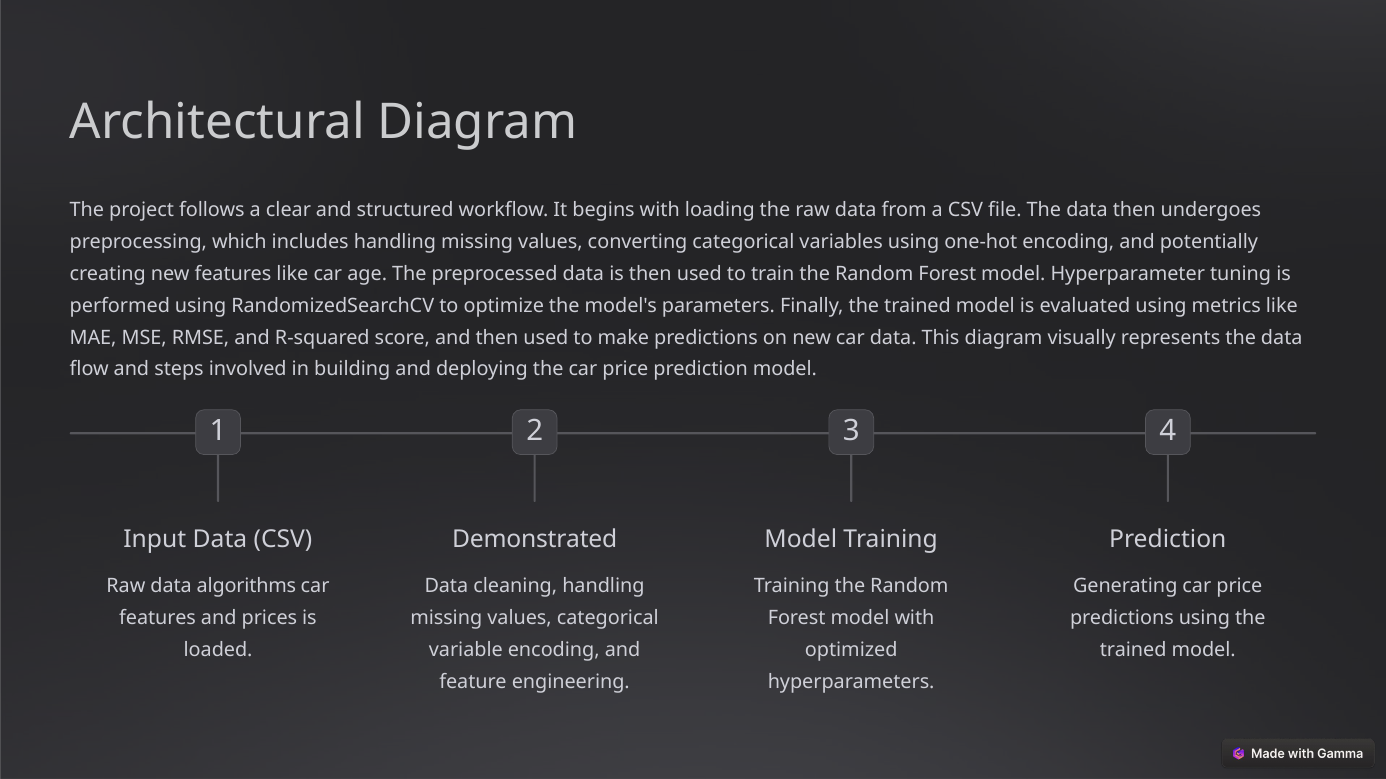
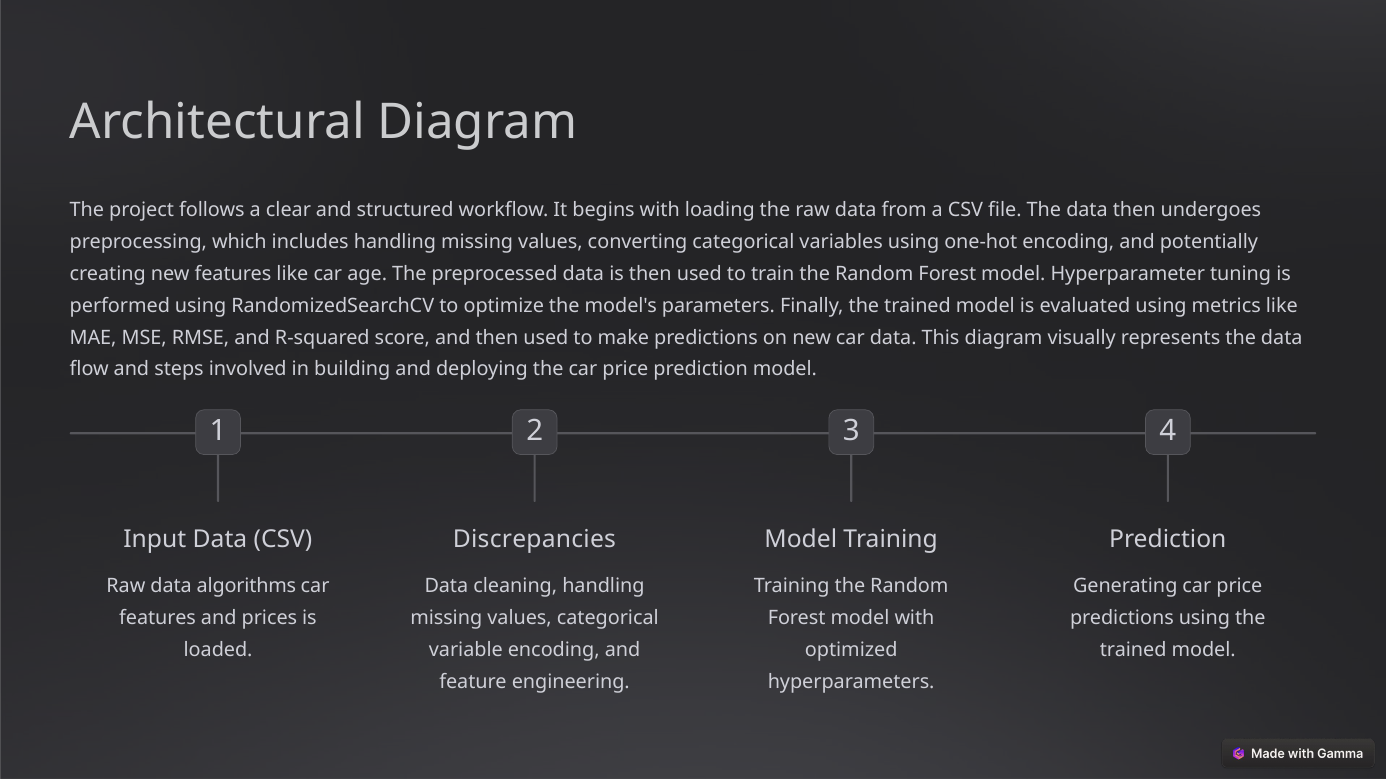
Demonstrated: Demonstrated -> Discrepancies
